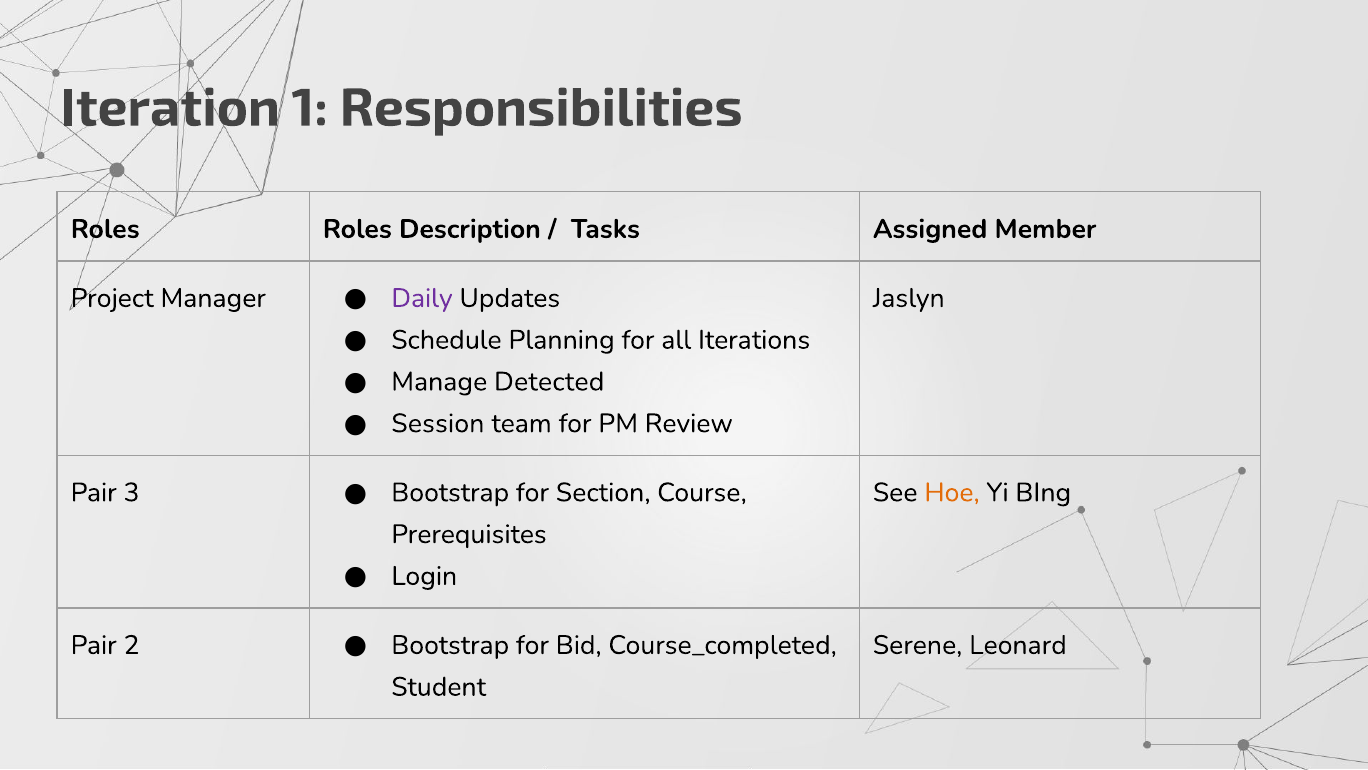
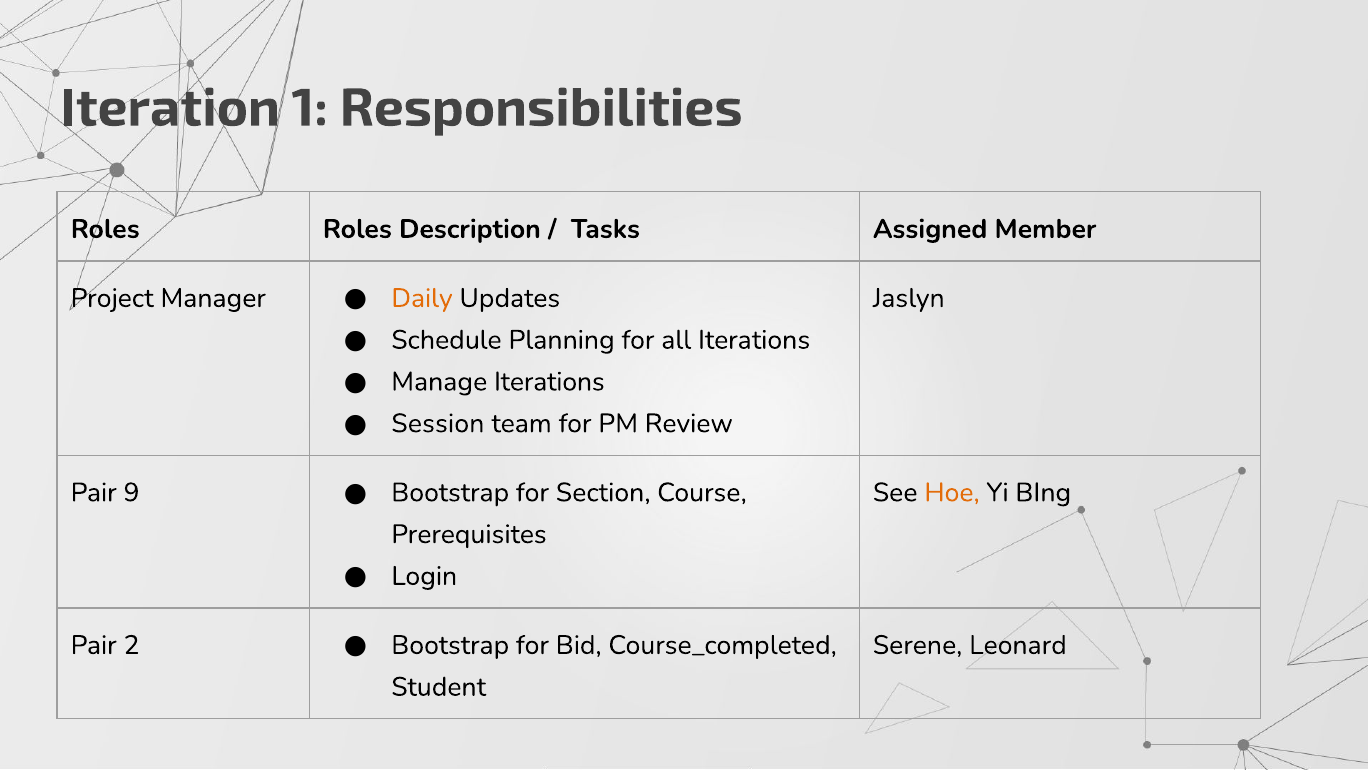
Daily colour: purple -> orange
Manage Detected: Detected -> Iterations
3: 3 -> 9
